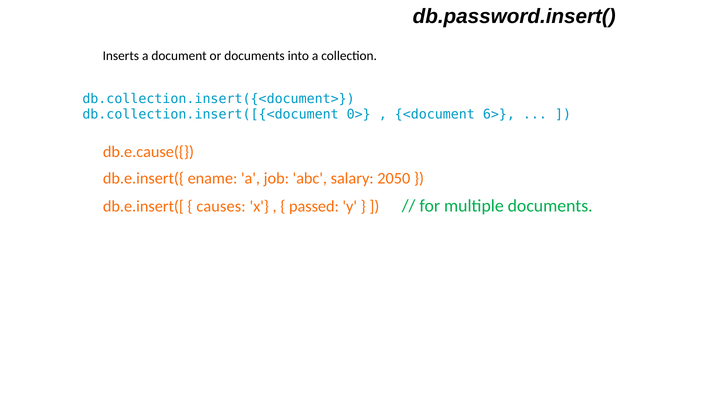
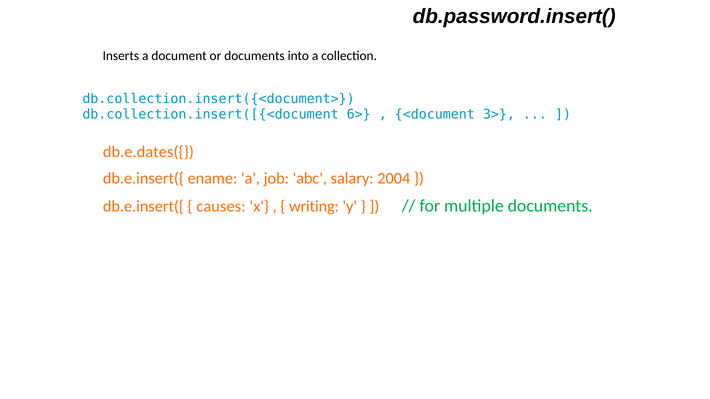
0>: 0> -> 6>
6>: 6> -> 3>
db.e.cause({: db.e.cause({ -> db.e.dates({
2050: 2050 -> 2004
passed: passed -> writing
